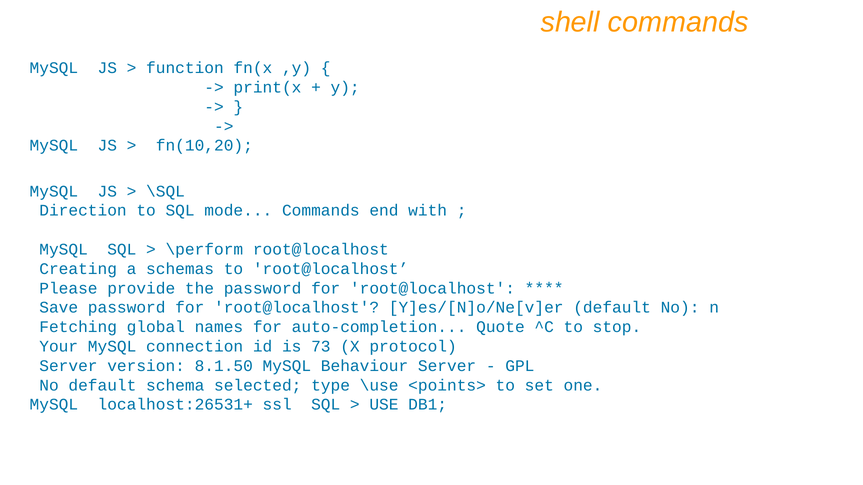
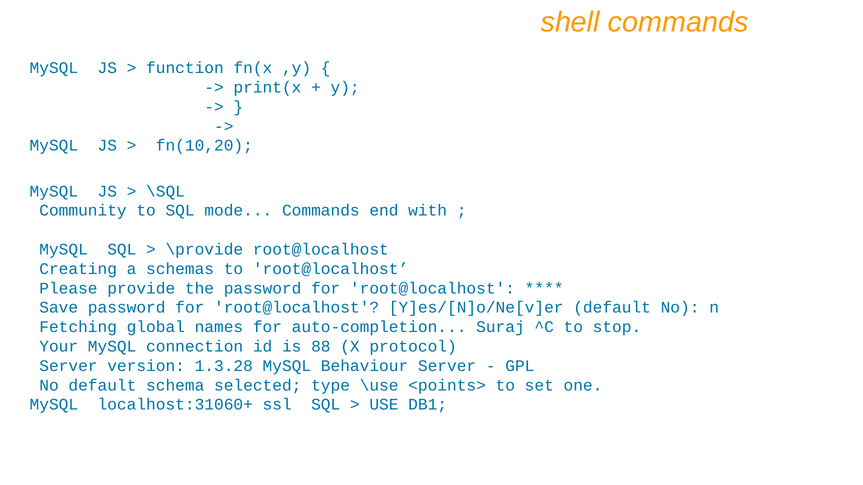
Direction: Direction -> Community
\perform: \perform -> \provide
Quote: Quote -> Suraj
73: 73 -> 88
8.1.50: 8.1.50 -> 1.3.28
localhost:26531+: localhost:26531+ -> localhost:31060+
